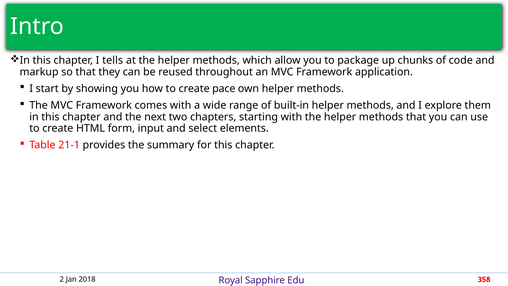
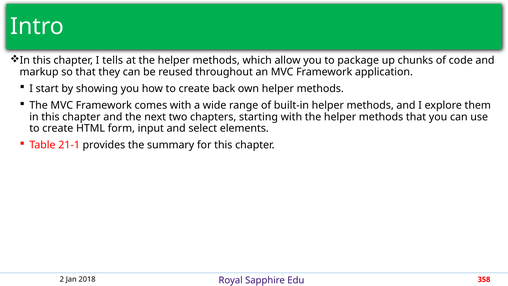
pace: pace -> back
